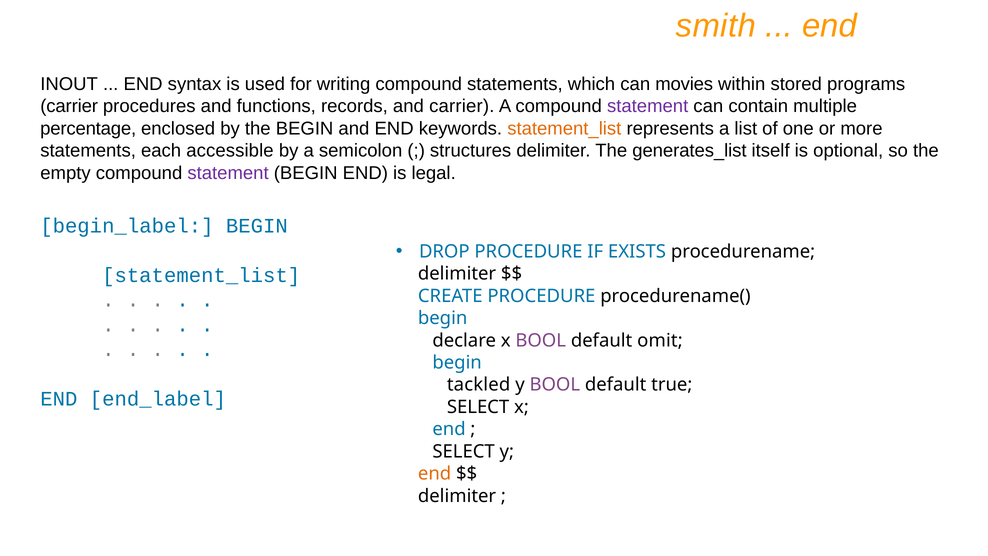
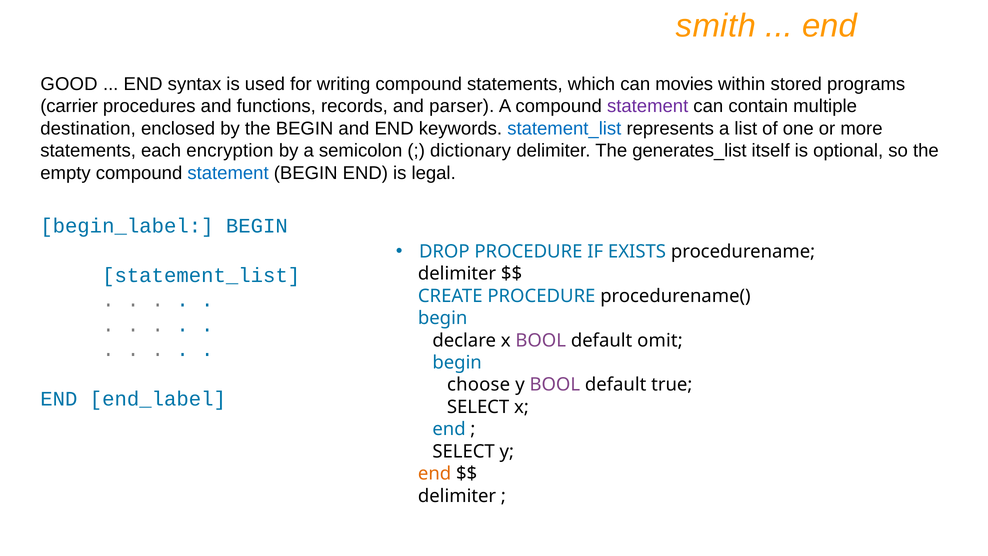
INOUT: INOUT -> GOOD
and carrier: carrier -> parser
percentage: percentage -> destination
statement_list at (564, 128) colour: orange -> blue
accessible: accessible -> encryption
structures: structures -> dictionary
statement at (228, 173) colour: purple -> blue
tackled: tackled -> choose
